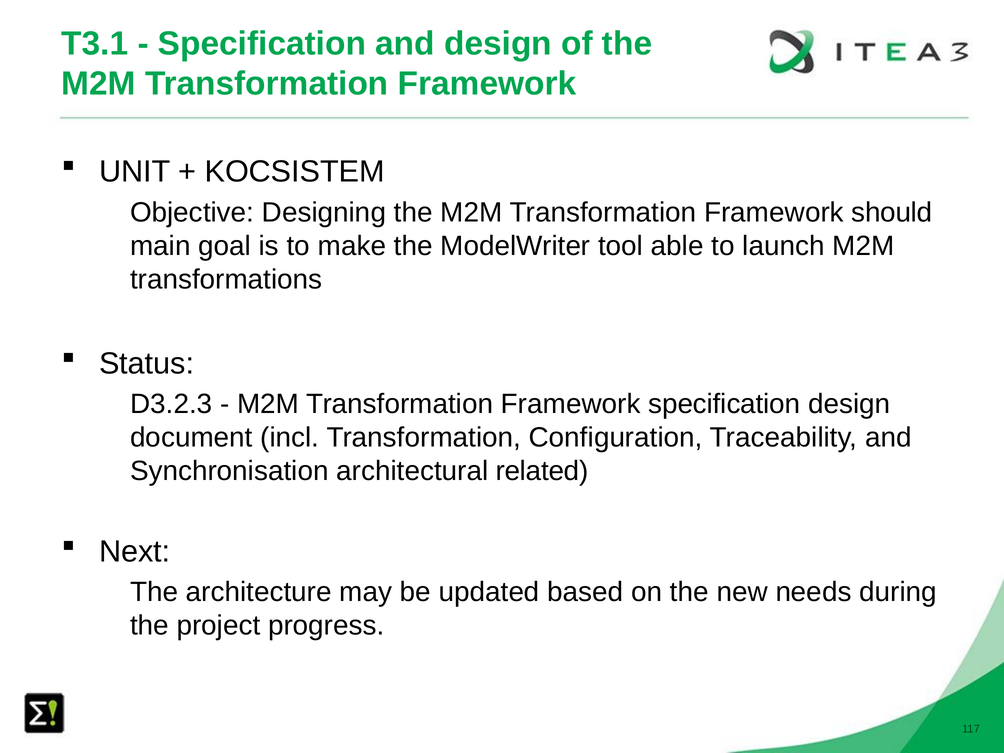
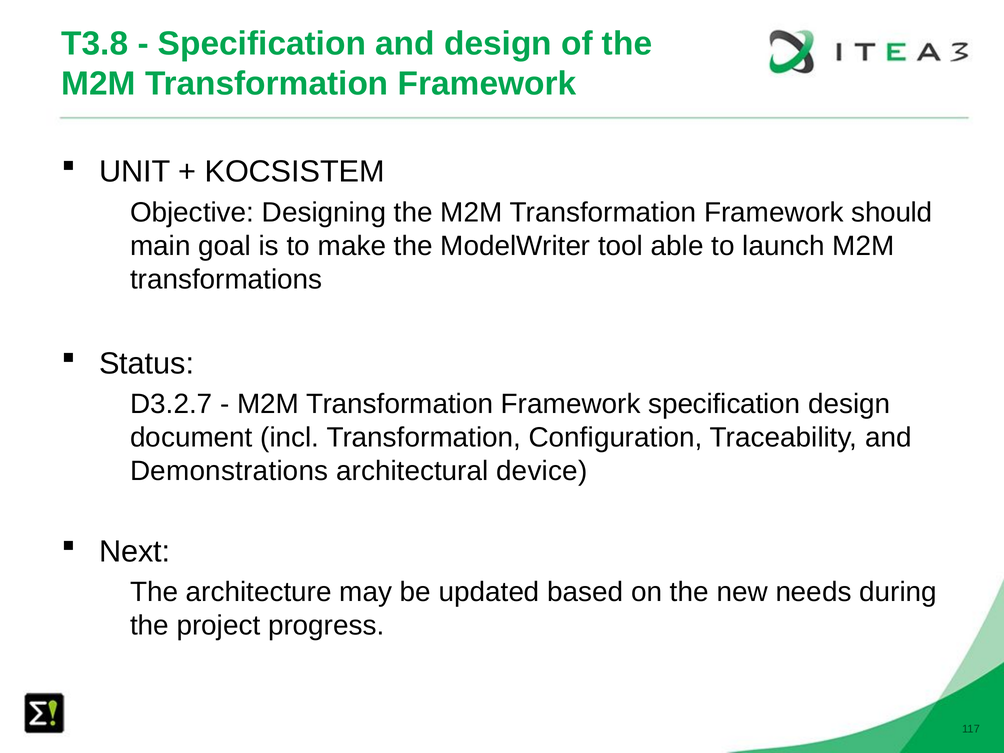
T3.1: T3.1 -> T3.8
D3.2.3: D3.2.3 -> D3.2.7
Synchronisation: Synchronisation -> Demonstrations
related: related -> device
